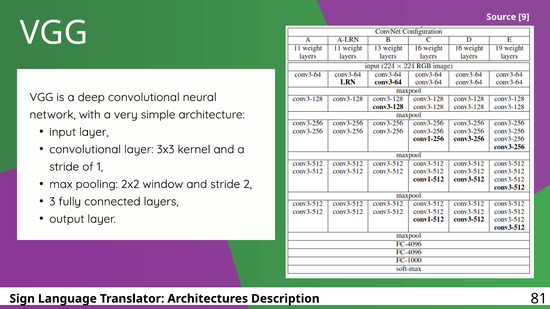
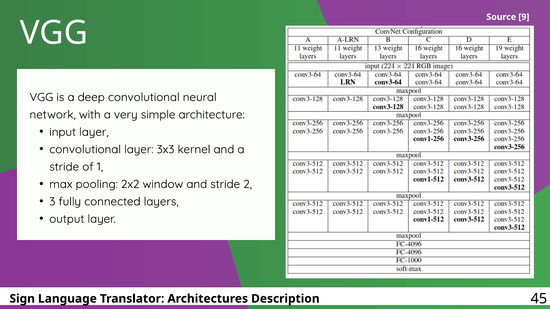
81: 81 -> 45
